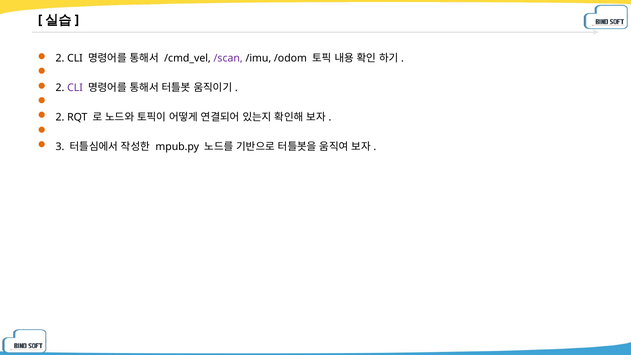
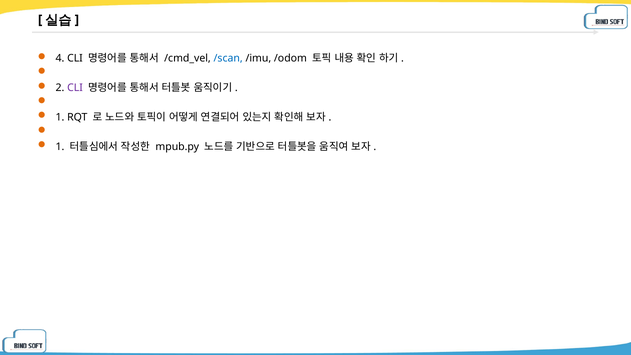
2 at (60, 58): 2 -> 4
/scan colour: purple -> blue
2 at (60, 117): 2 -> 1
3 at (60, 147): 3 -> 1
